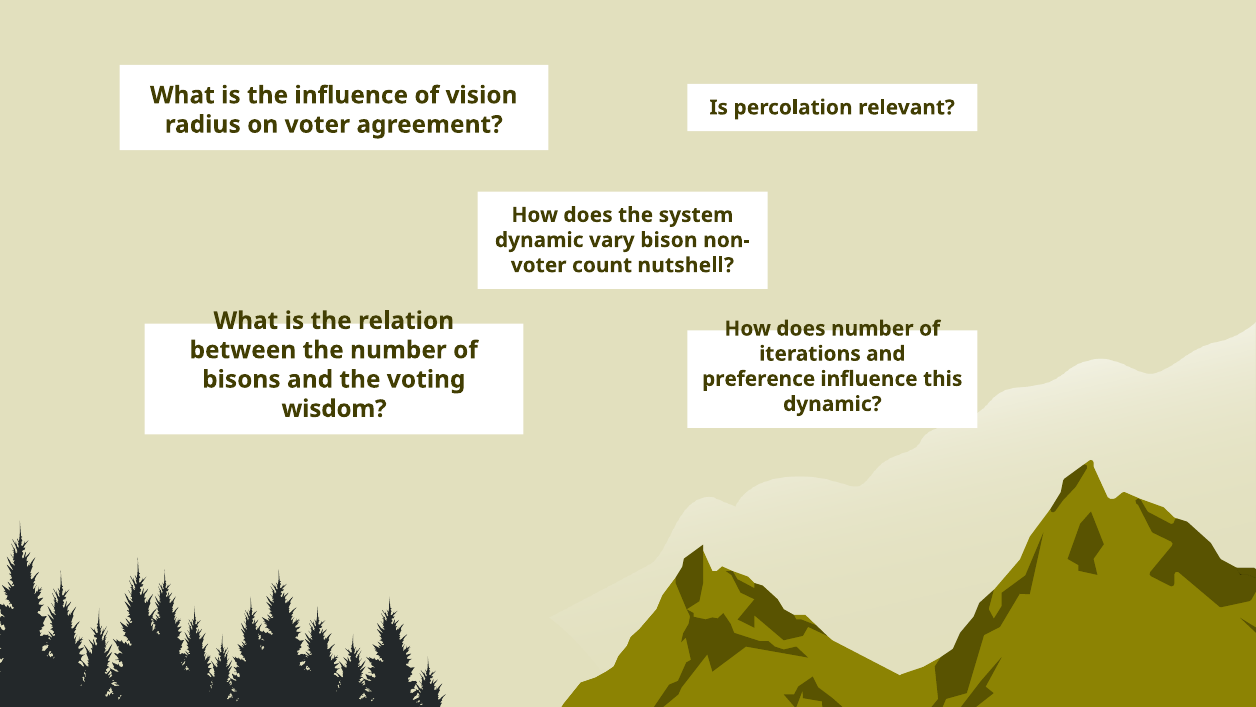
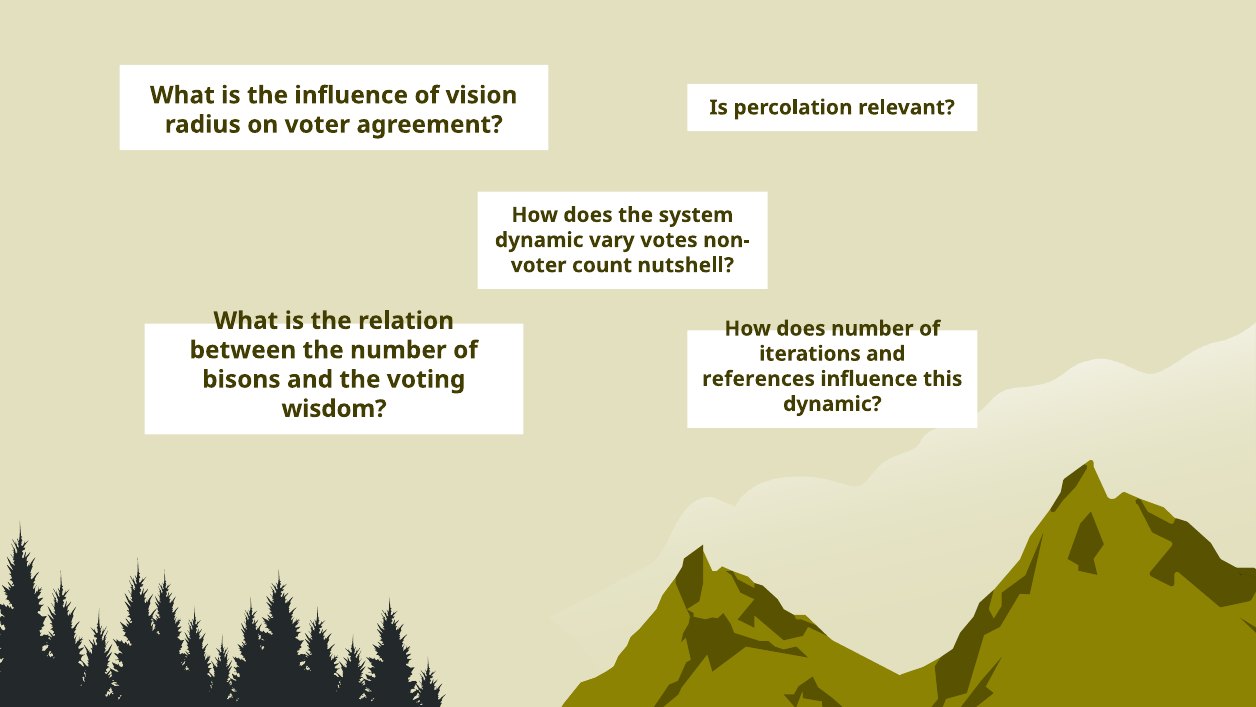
bison: bison -> votes
preference: preference -> references
